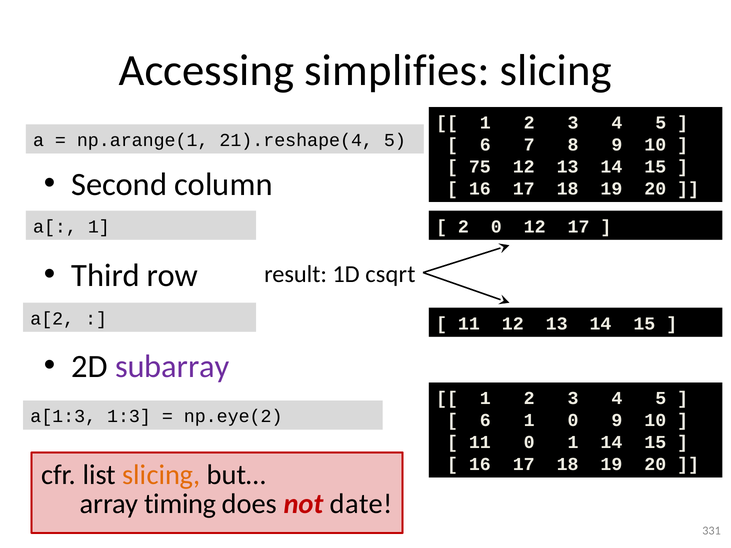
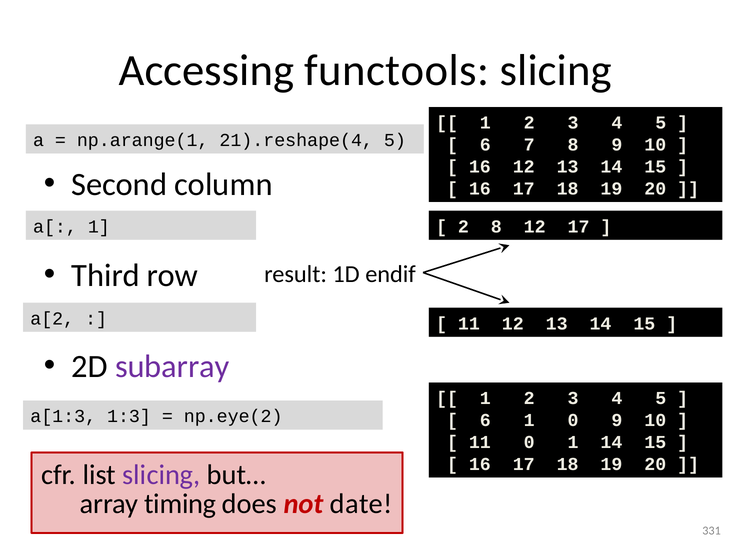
simplifies: simplifies -> functools
75 at (480, 167): 75 -> 16
2 0: 0 -> 8
csqrt: csqrt -> endif
slicing at (161, 475) colour: orange -> purple
